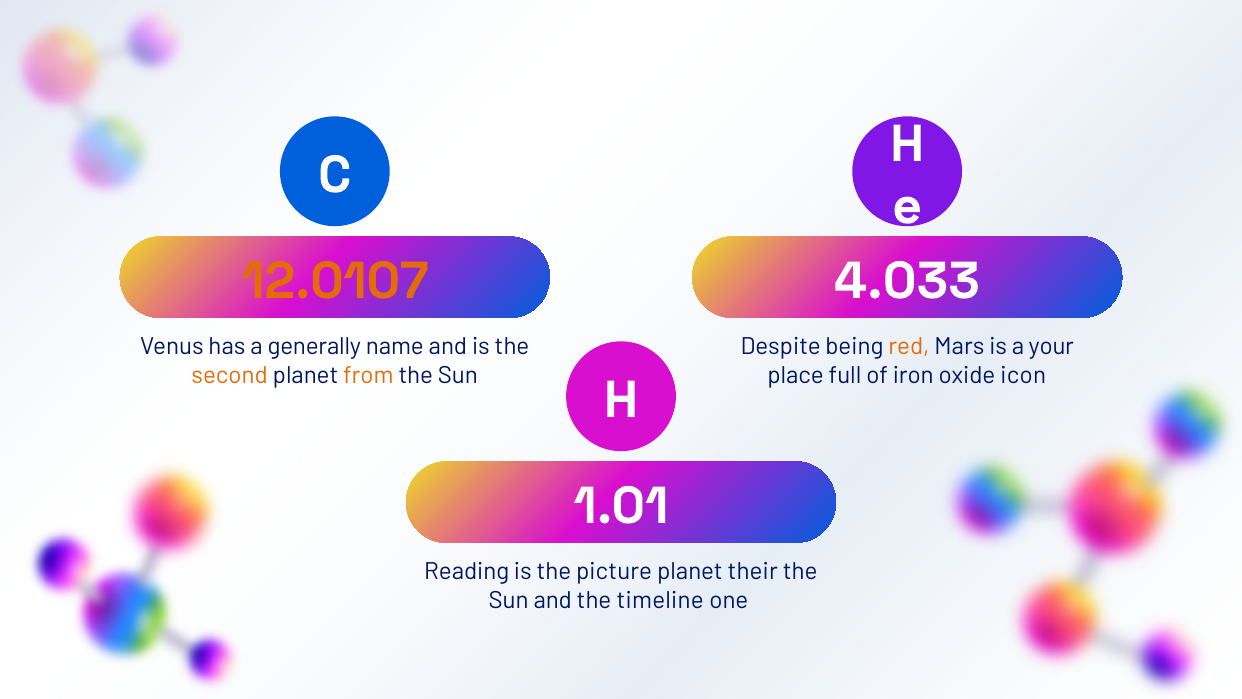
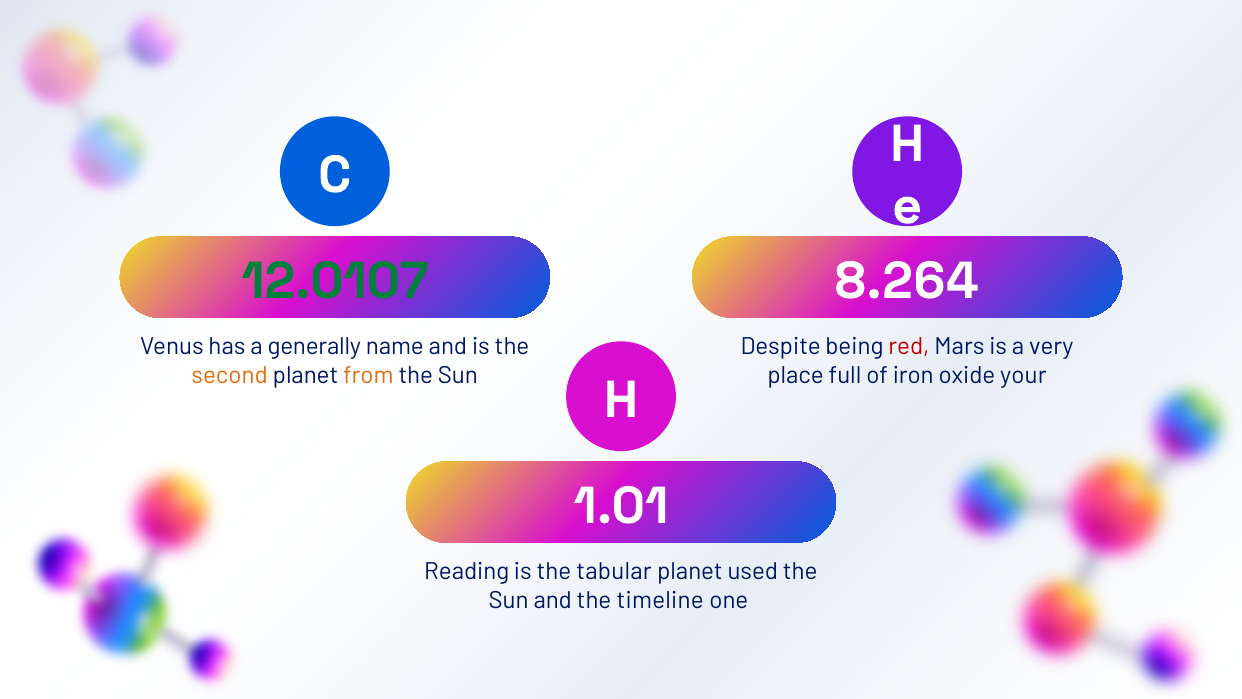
12.0107 colour: orange -> green
4.033: 4.033 -> 8.264
red colour: orange -> red
your: your -> very
icon: icon -> your
picture: picture -> tabular
their: their -> used
